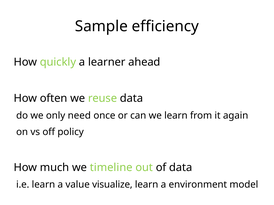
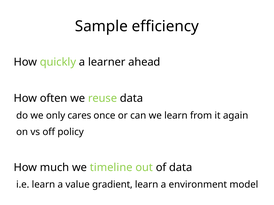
need: need -> cares
visualize: visualize -> gradient
